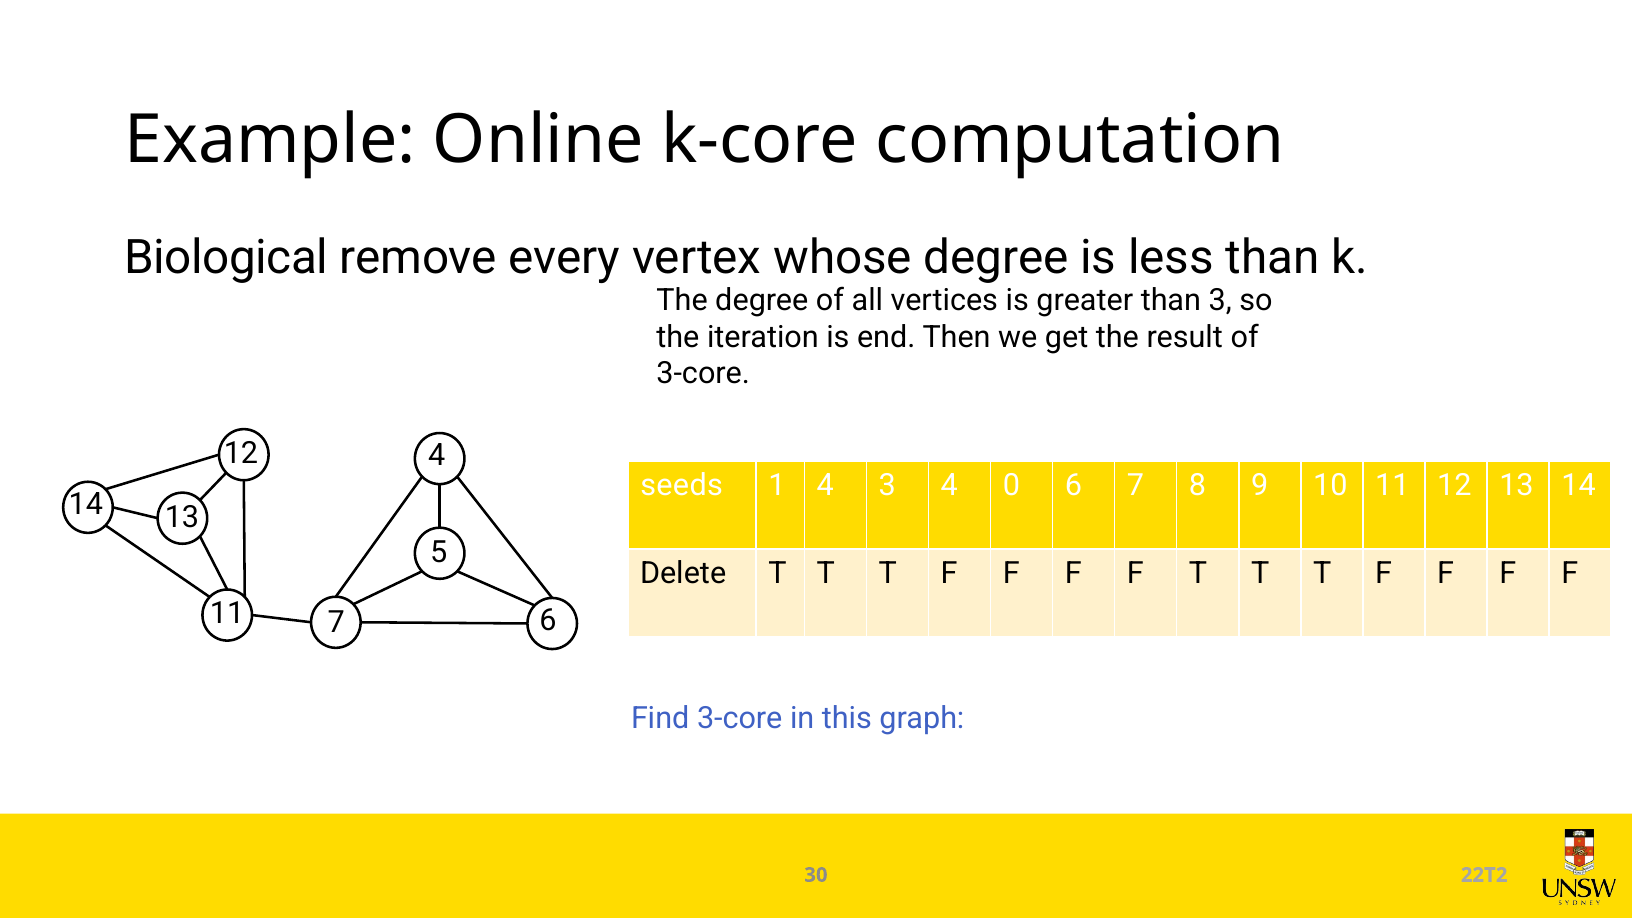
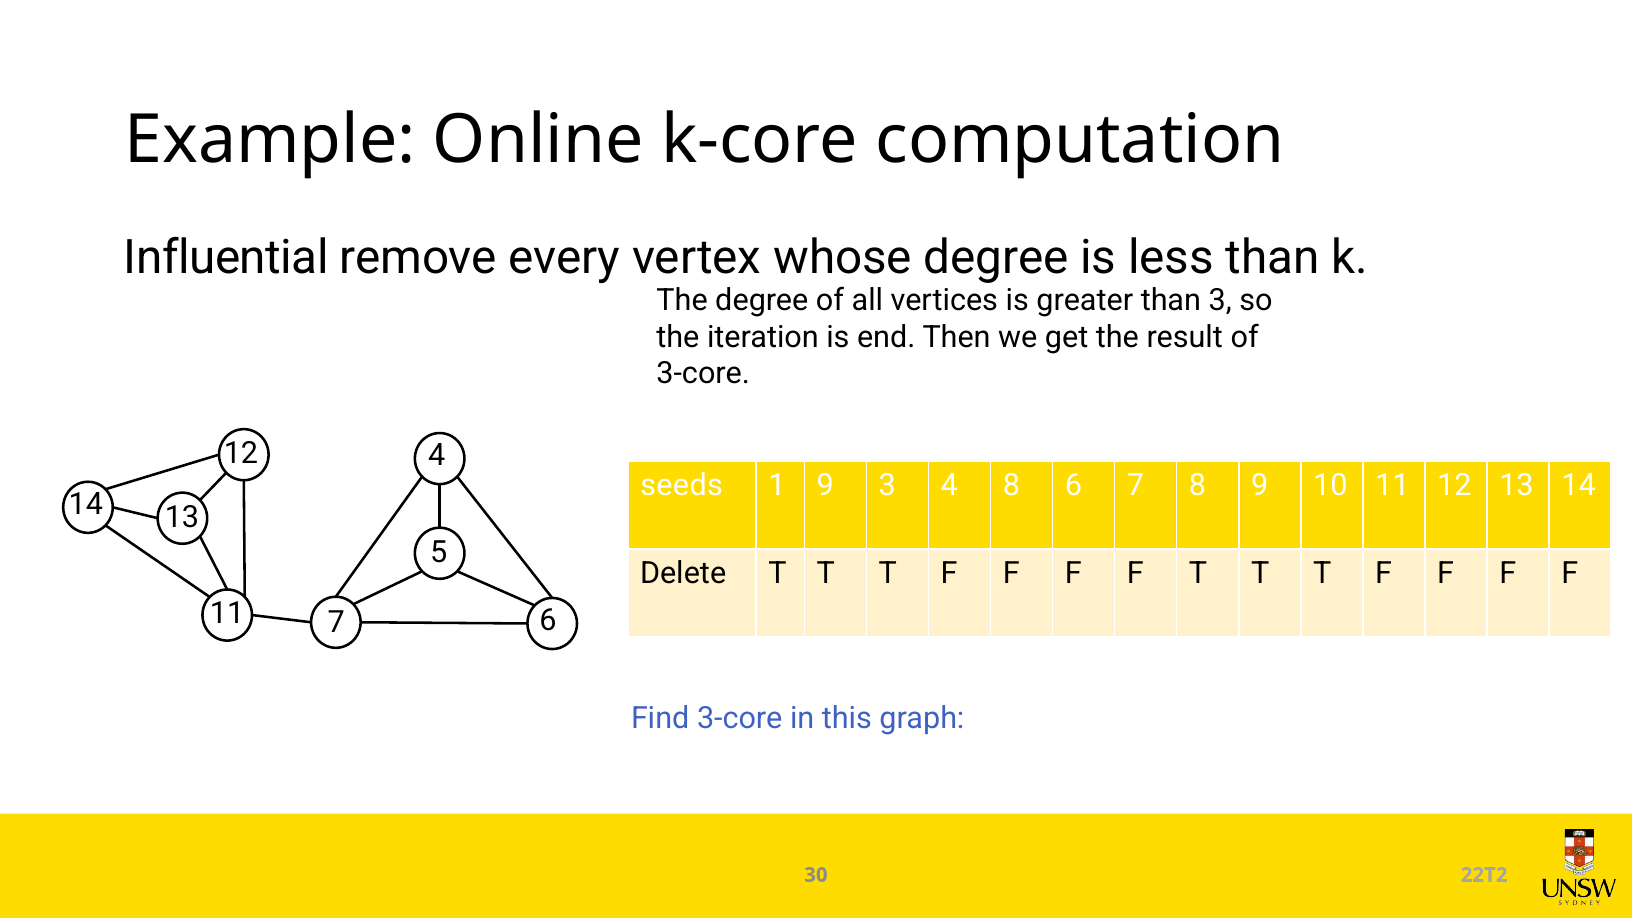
Biological: Biological -> Influential
1 4: 4 -> 9
4 0: 0 -> 8
